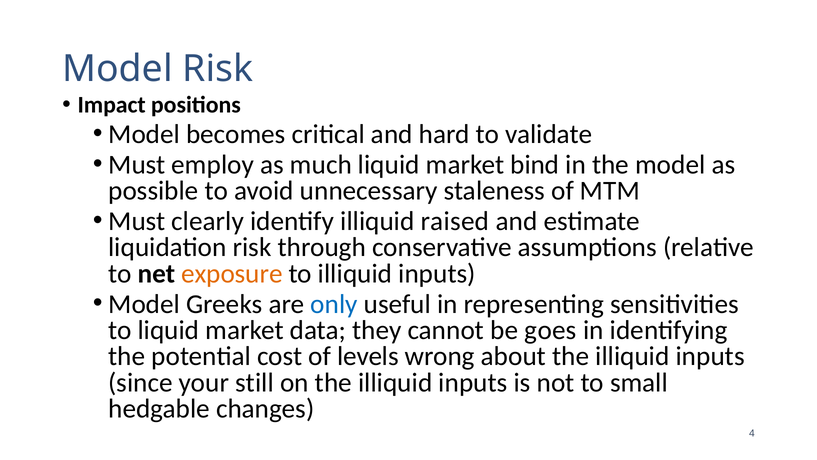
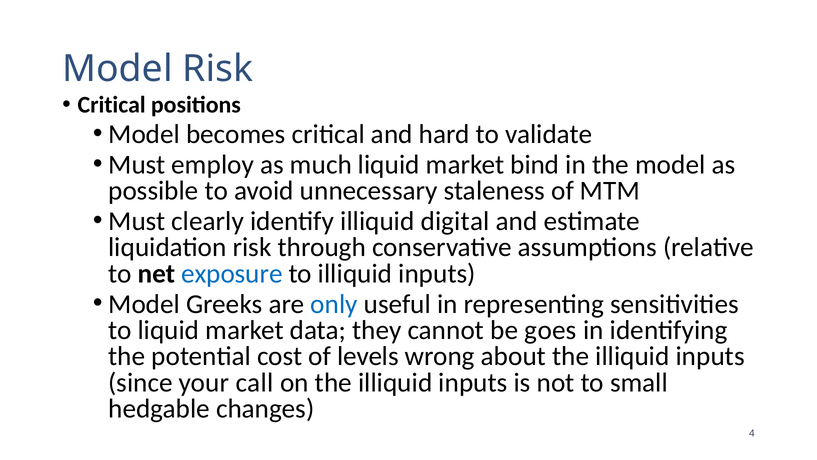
Impact at (112, 105): Impact -> Critical
raised: raised -> digital
exposure colour: orange -> blue
still: still -> call
